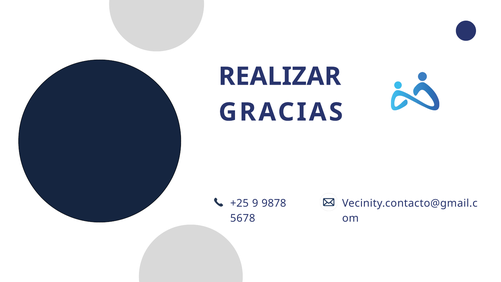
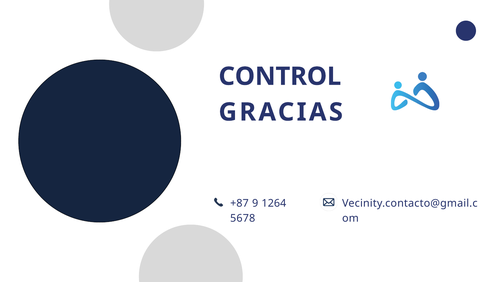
REALIZAR: REALIZAR -> CONTROL
+25: +25 -> +87
9878: 9878 -> 1264
